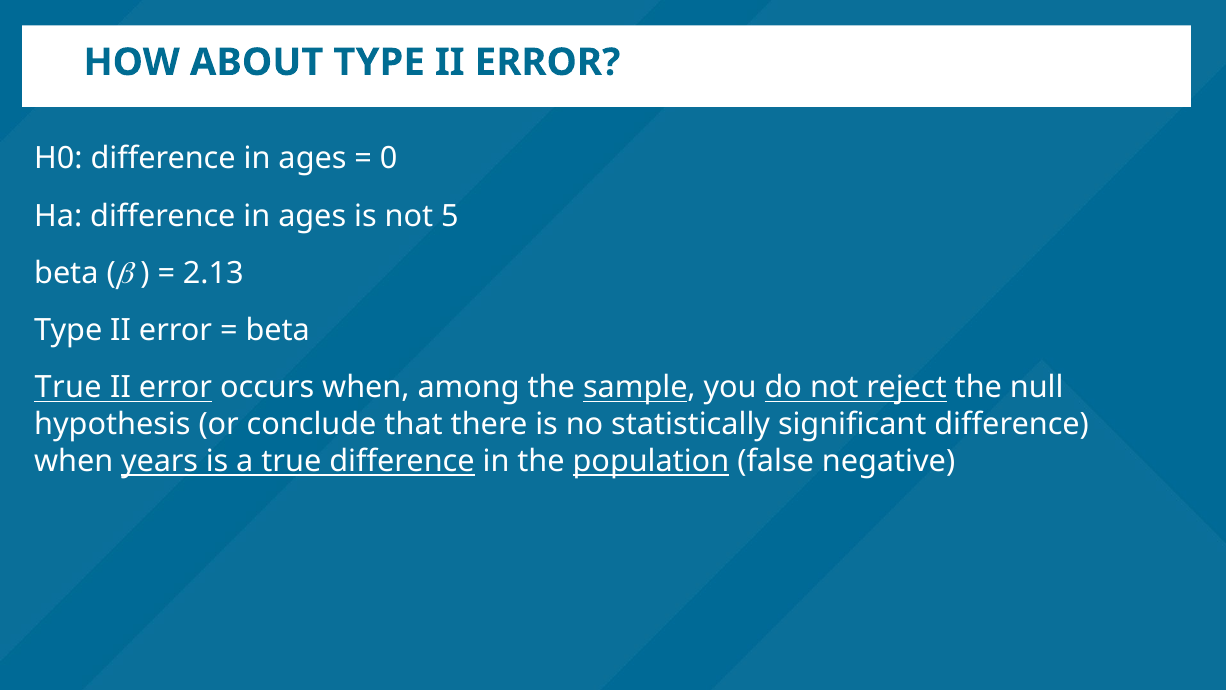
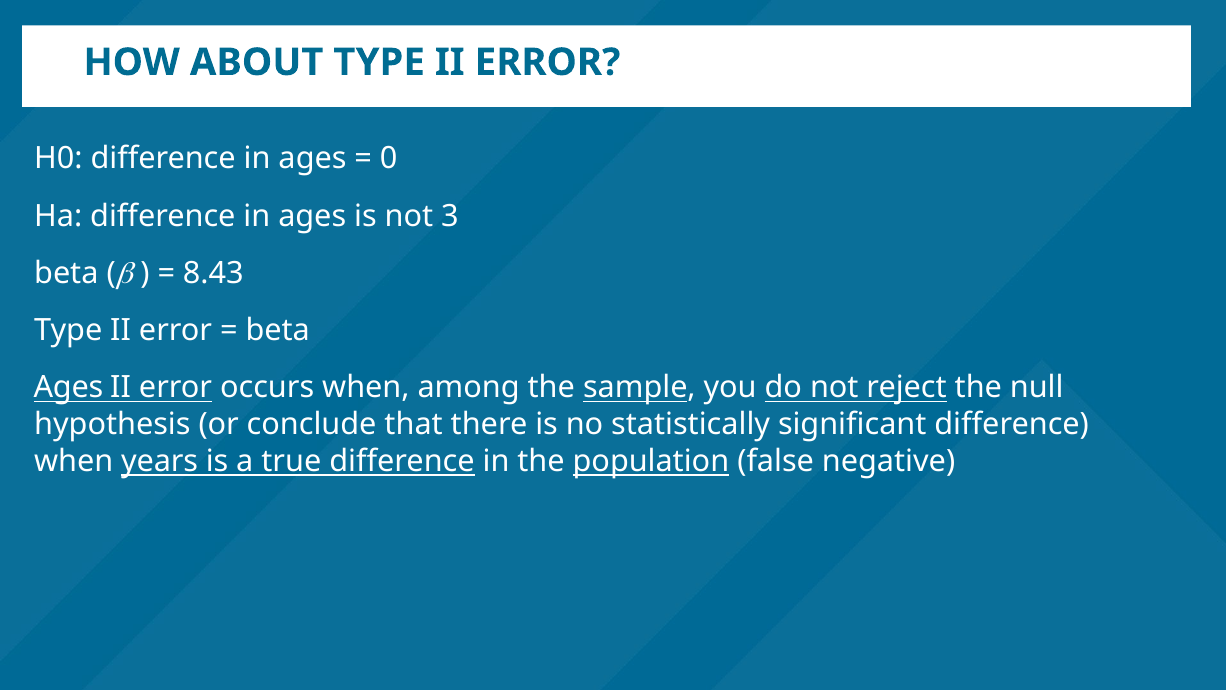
5: 5 -> 3
2.13: 2.13 -> 8.43
True at (68, 387): True -> Ages
